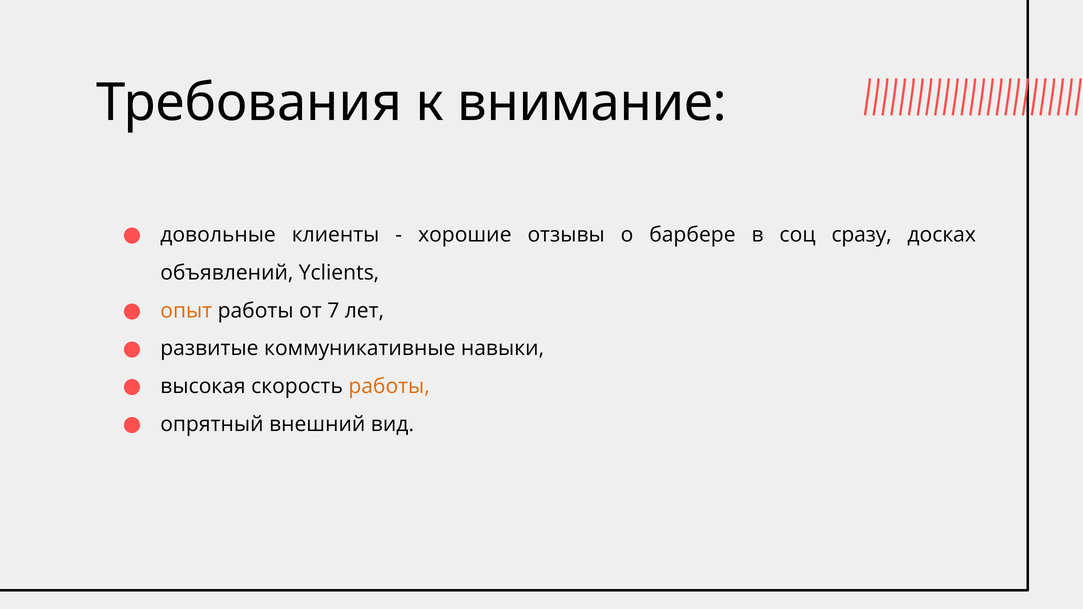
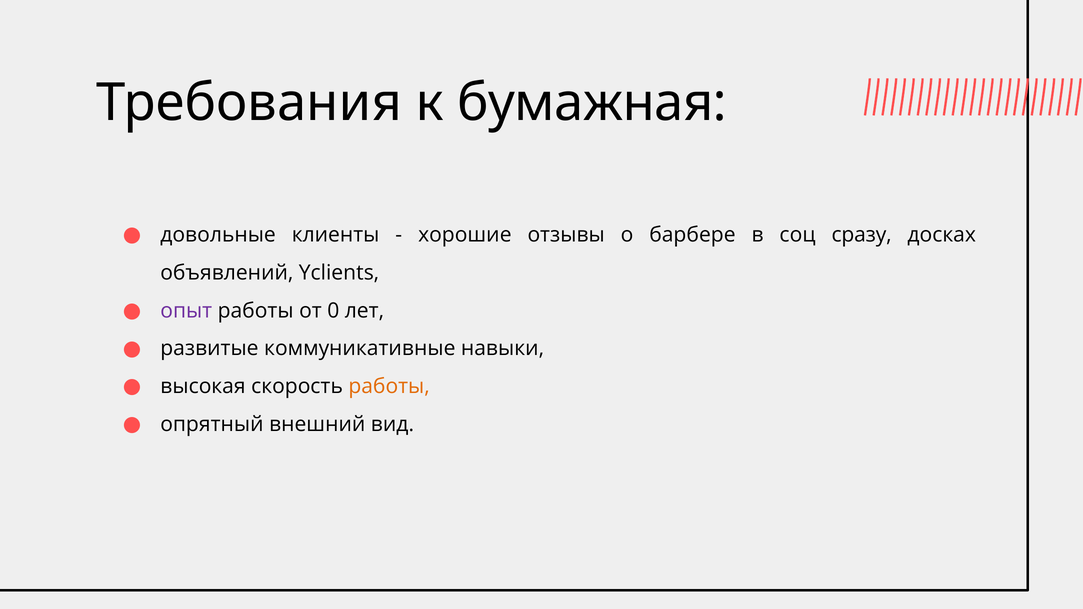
внимание: внимание -> бумажная
опыт colour: orange -> purple
7: 7 -> 0
